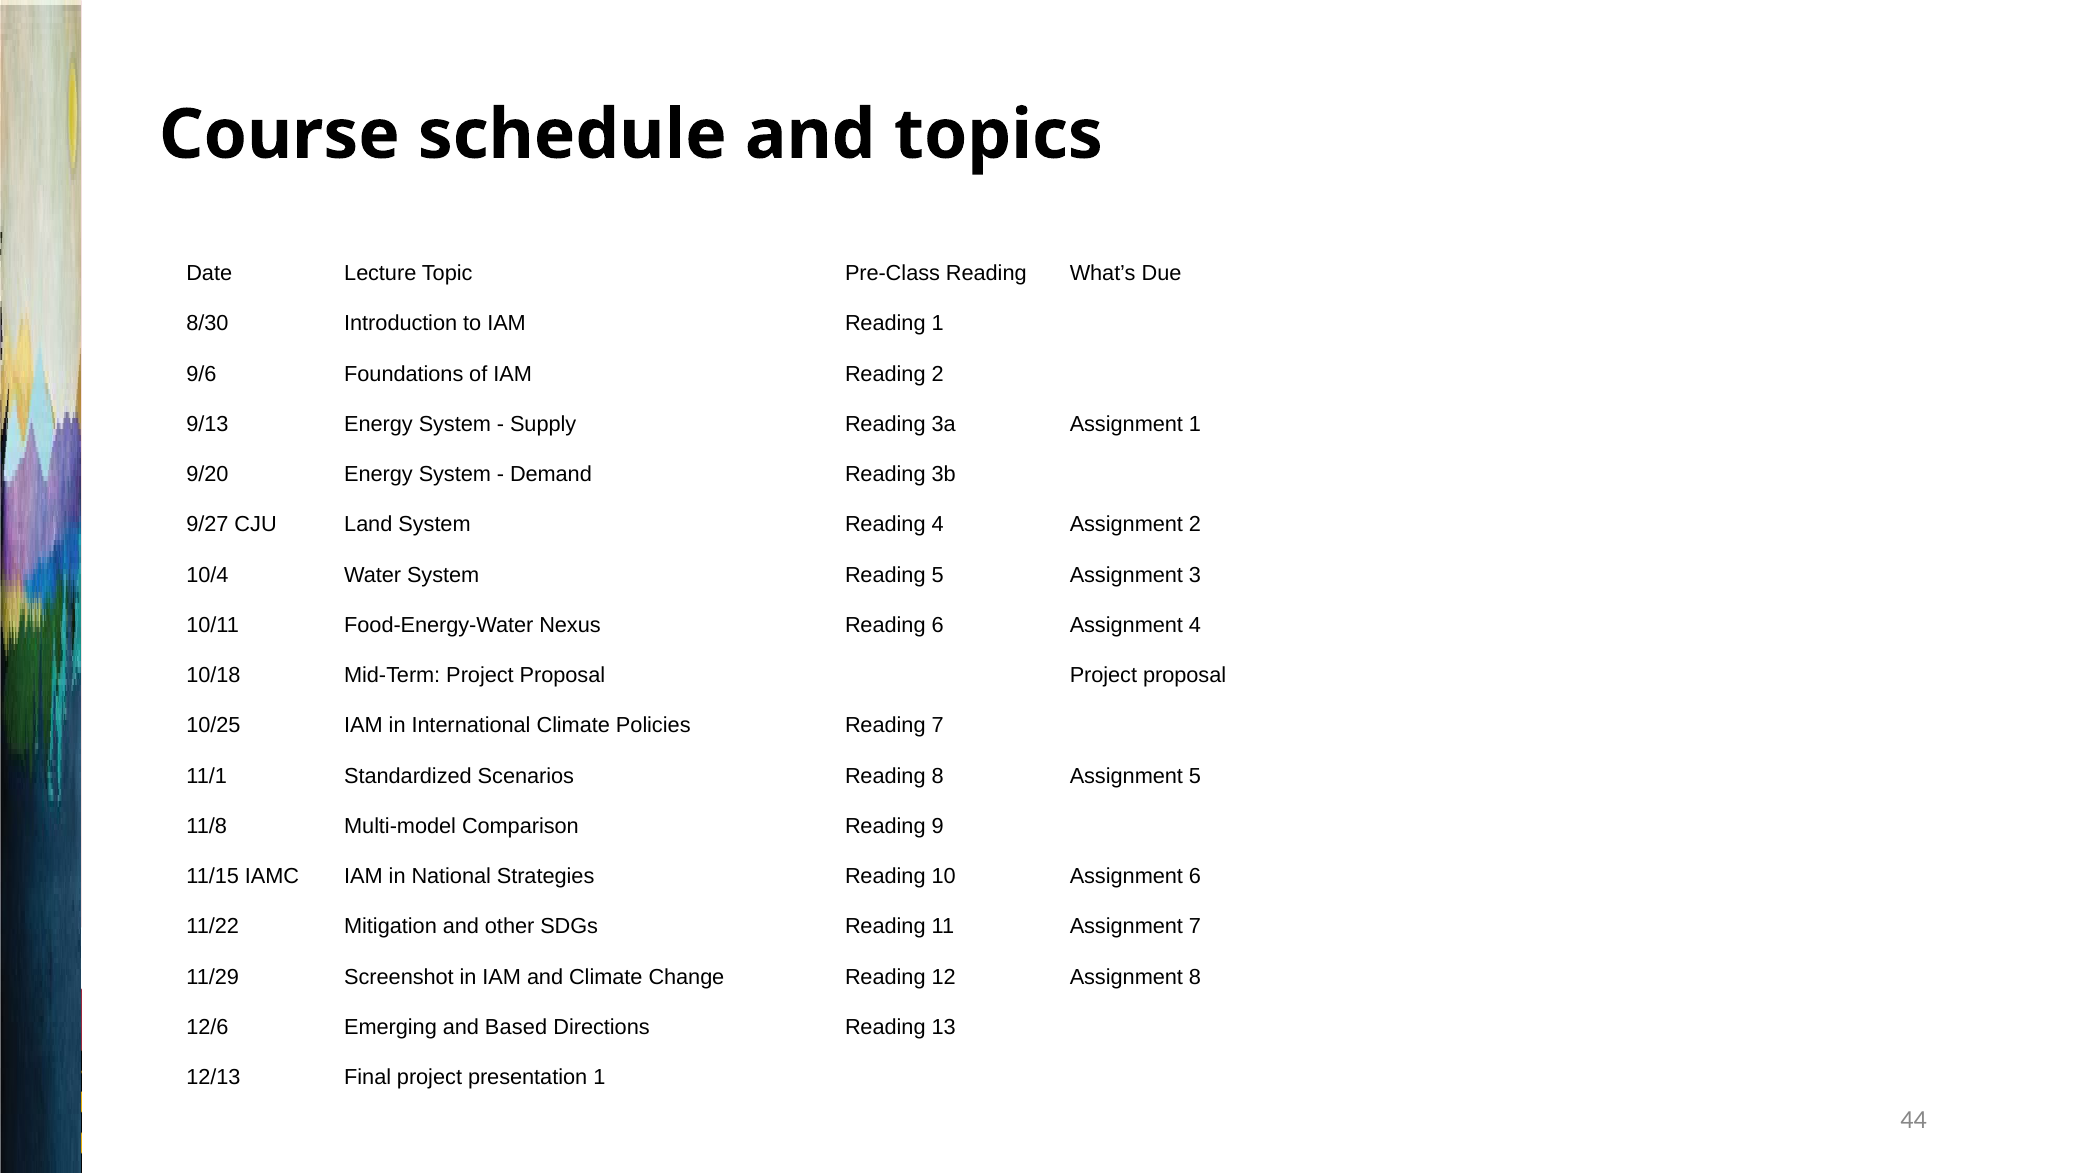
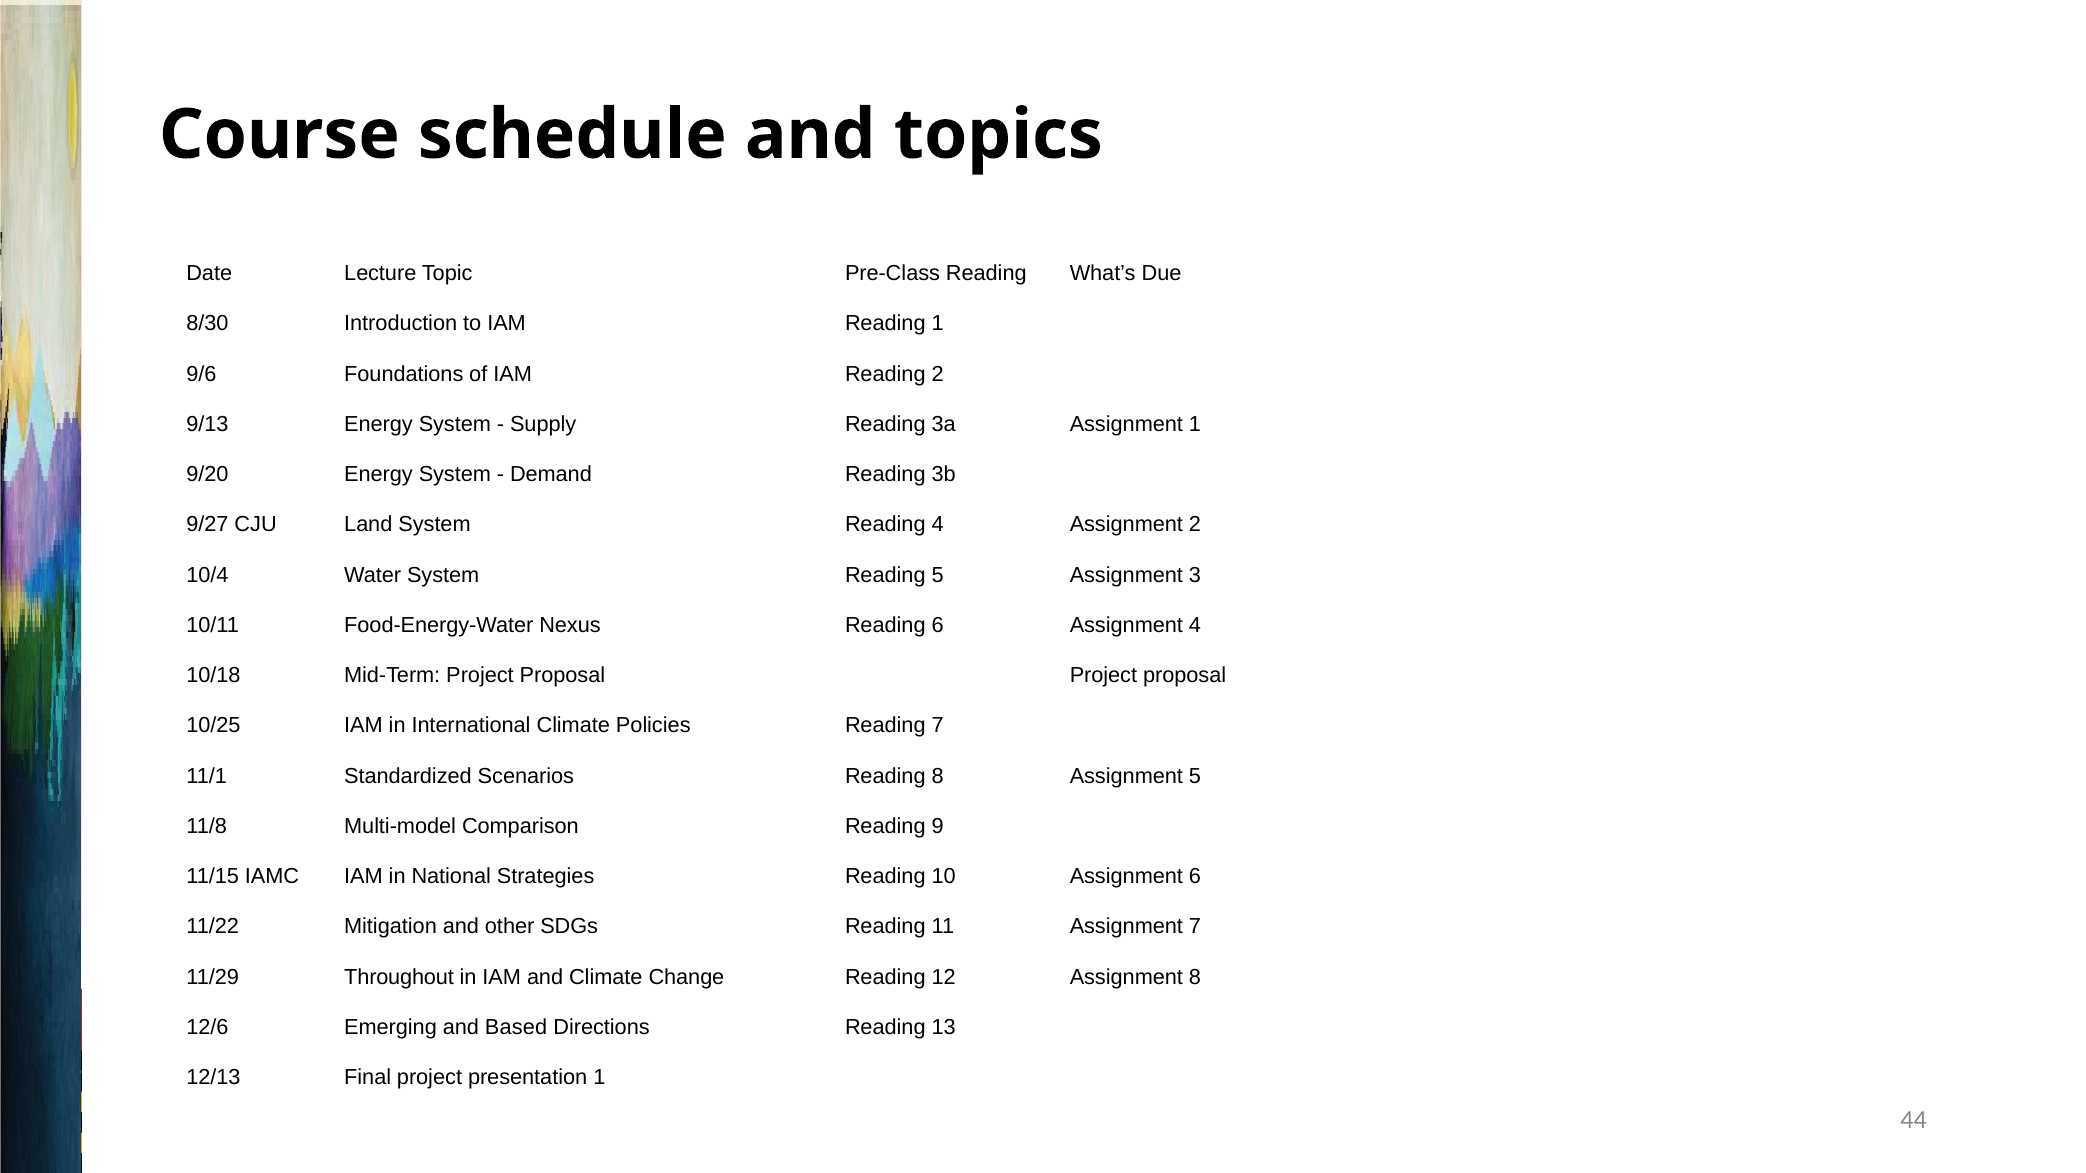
Screenshot: Screenshot -> Throughout
